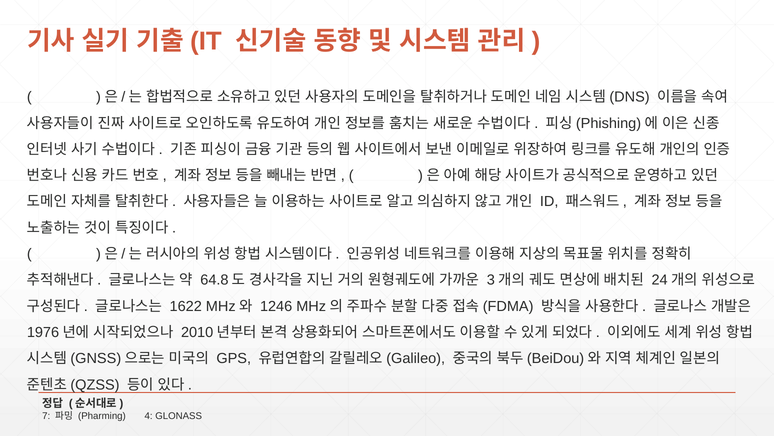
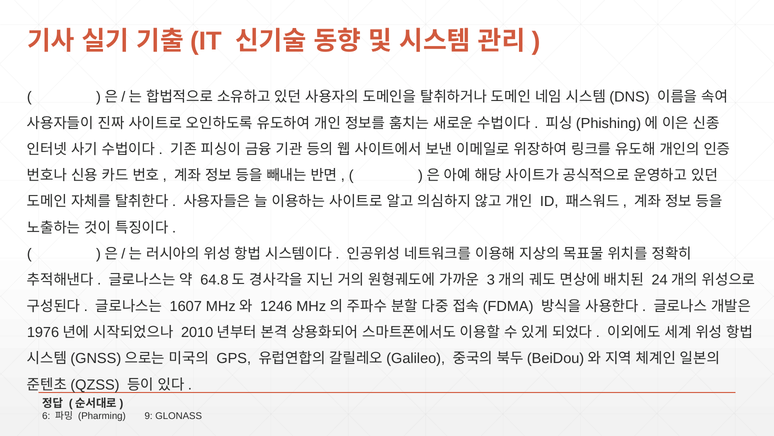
1622: 1622 -> 1607
7: 7 -> 6
4: 4 -> 9
